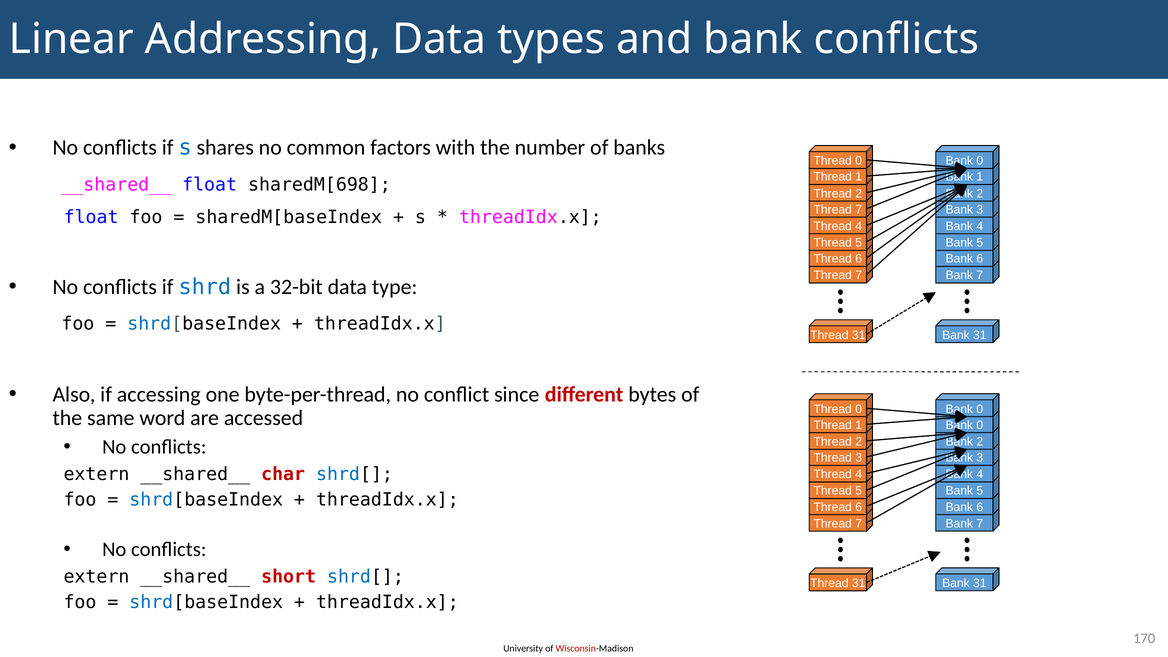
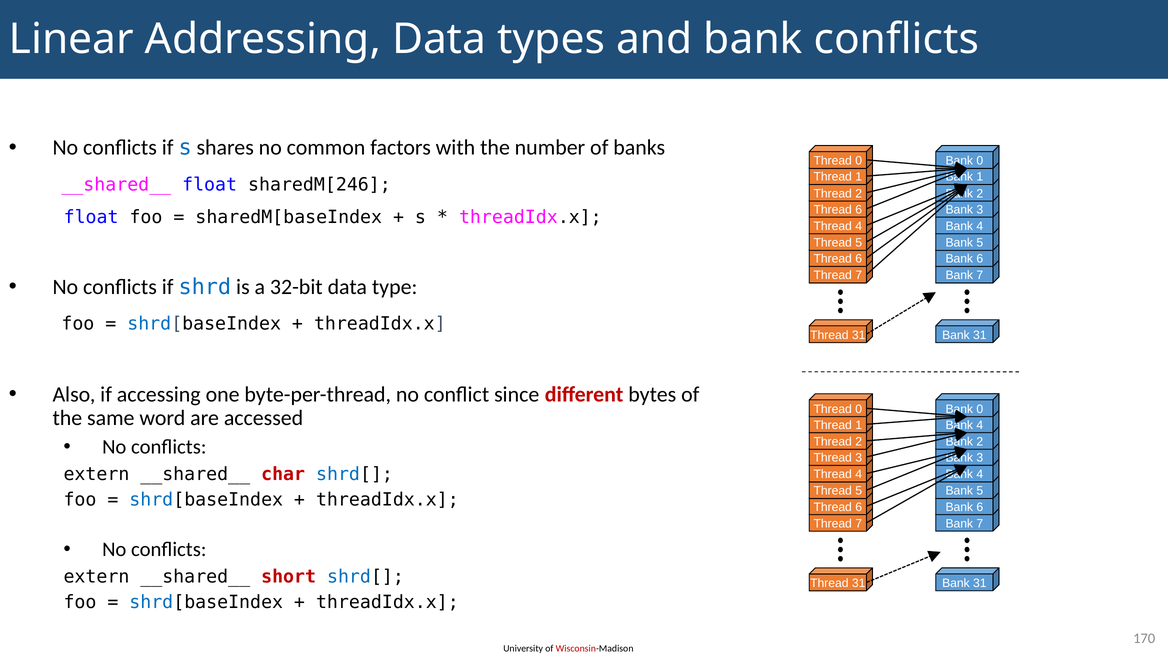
sharedM[698: sharedM[698 -> sharedM[246
7 at (859, 210): 7 -> 6
0 at (980, 425): 0 -> 4
